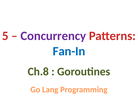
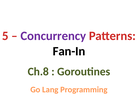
Fan-In colour: blue -> black
